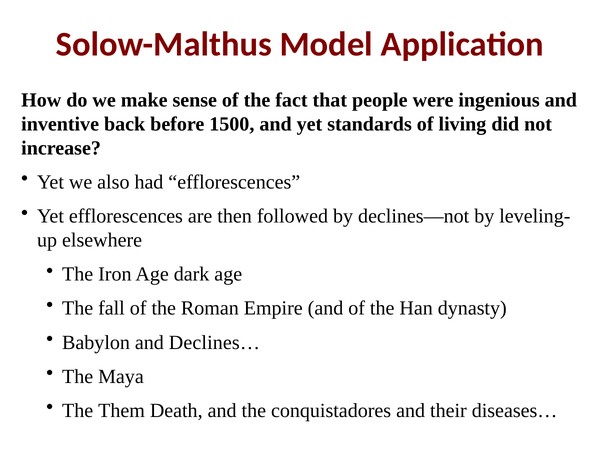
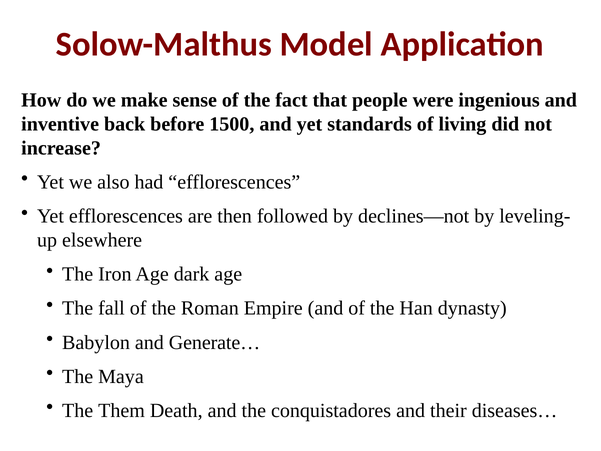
Declines…: Declines… -> Generate…
